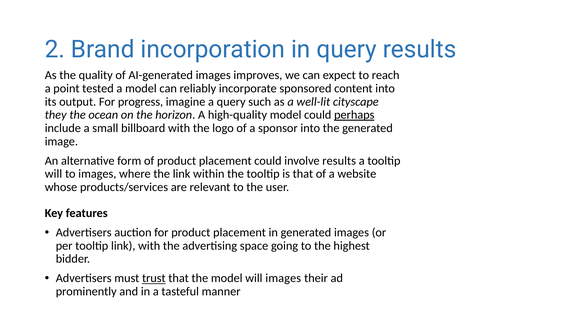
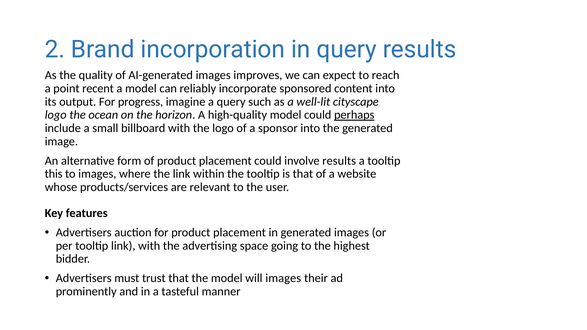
tested: tested -> recent
they at (56, 115): they -> logo
will at (53, 174): will -> this
trust underline: present -> none
